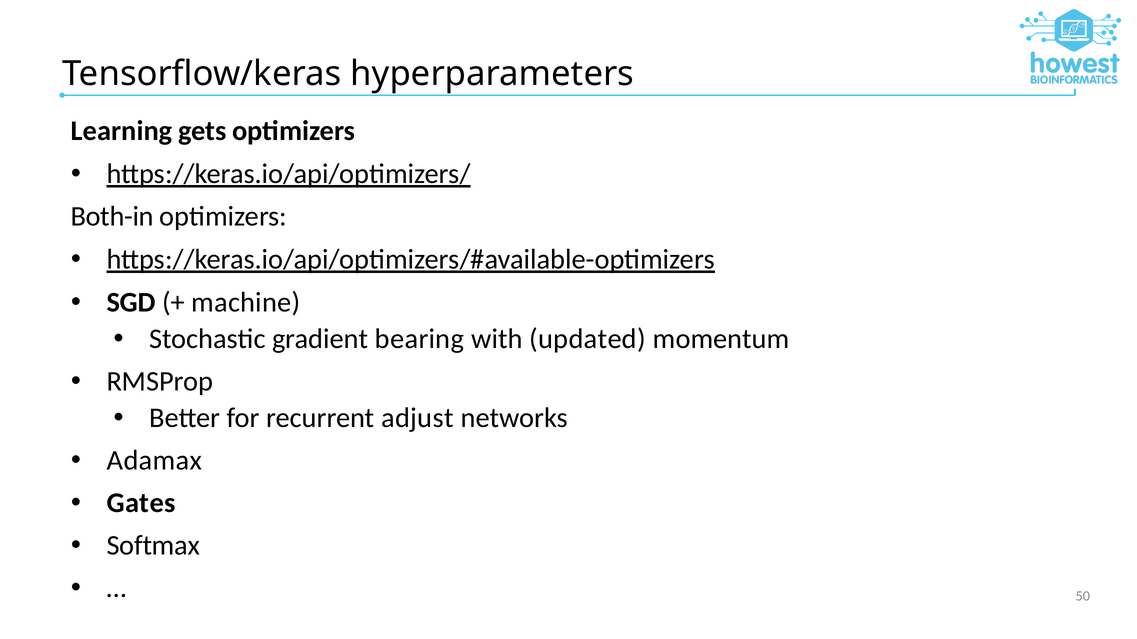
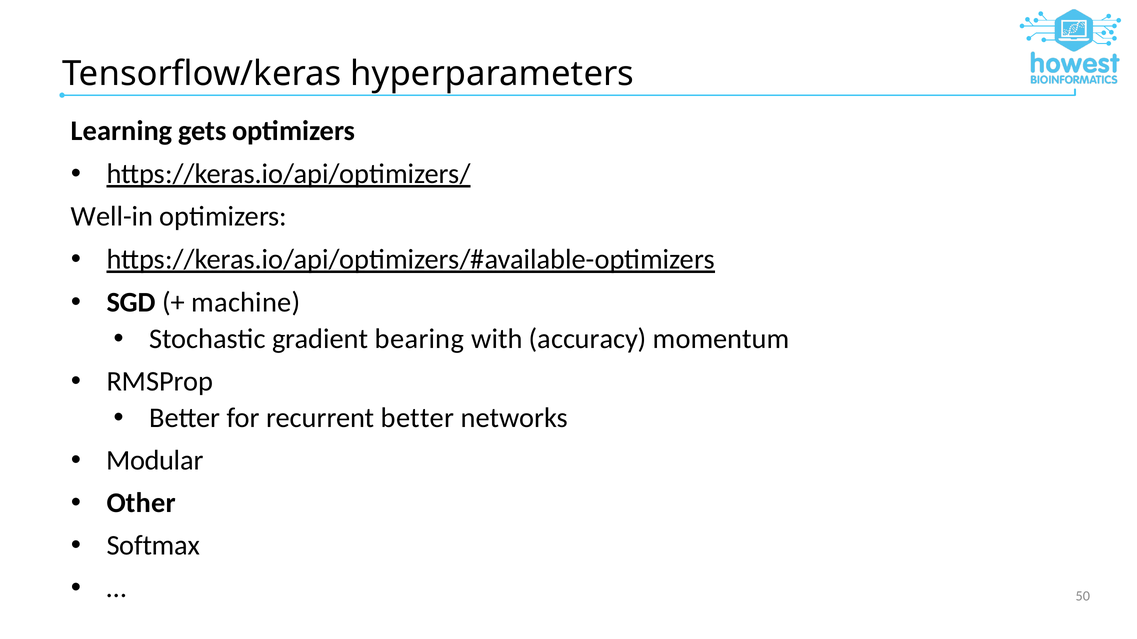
Both-in: Both-in -> Well-in
updated: updated -> accuracy
recurrent adjust: adjust -> better
Adamax: Adamax -> Modular
Gates: Gates -> Other
